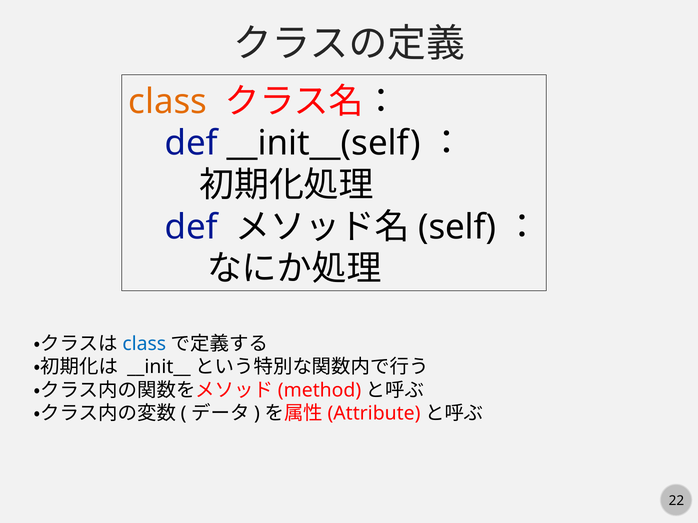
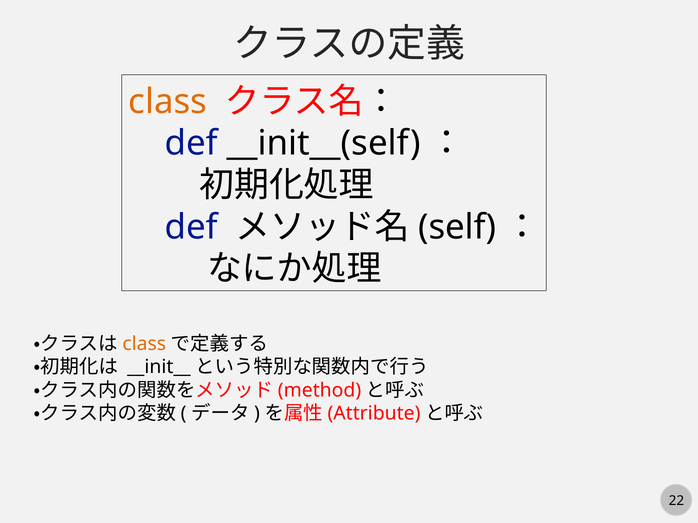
class at (144, 344) colour: blue -> orange
